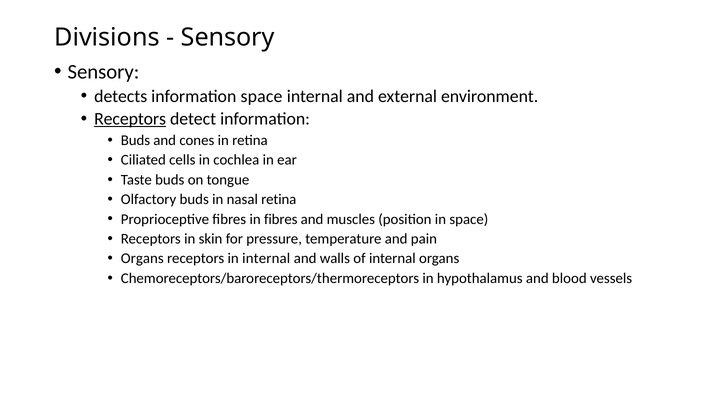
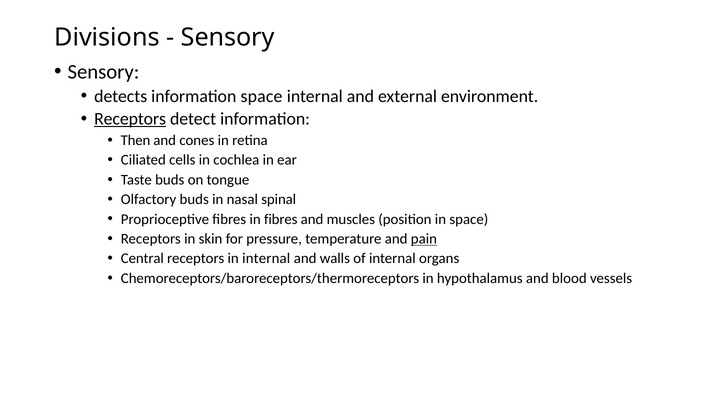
Buds at (135, 140): Buds -> Then
nasal retina: retina -> spinal
pain underline: none -> present
Organs at (142, 258): Organs -> Central
